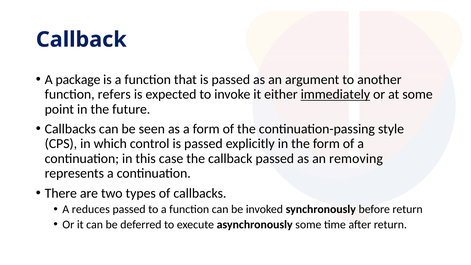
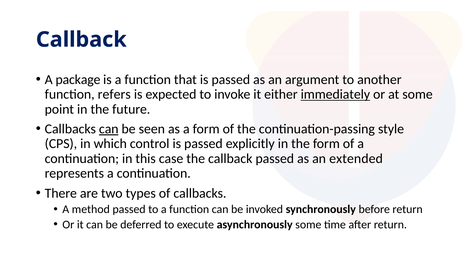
can at (109, 129) underline: none -> present
removing: removing -> extended
reduces: reduces -> method
